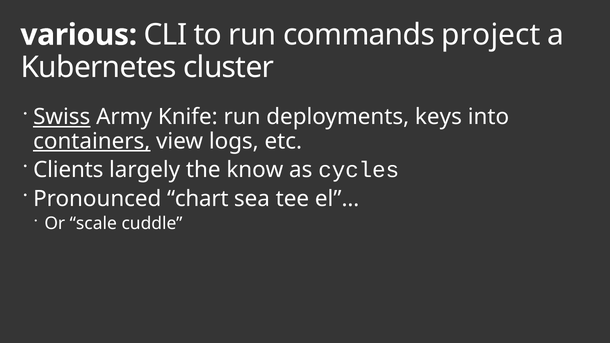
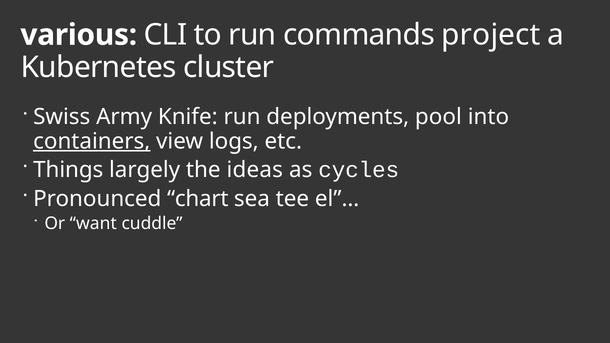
Swiss underline: present -> none
keys: keys -> pool
Clients: Clients -> Things
know: know -> ideas
scale: scale -> want
